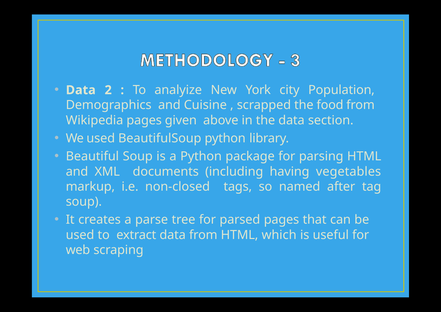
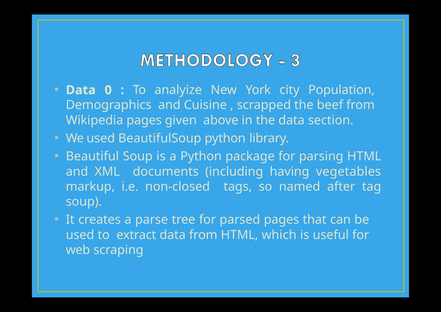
2: 2 -> 0
food: food -> beef
